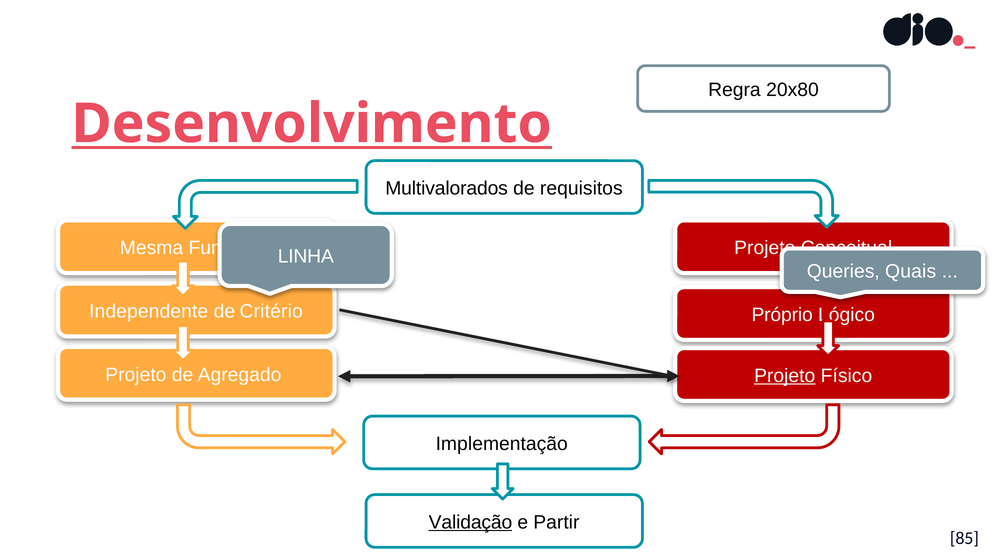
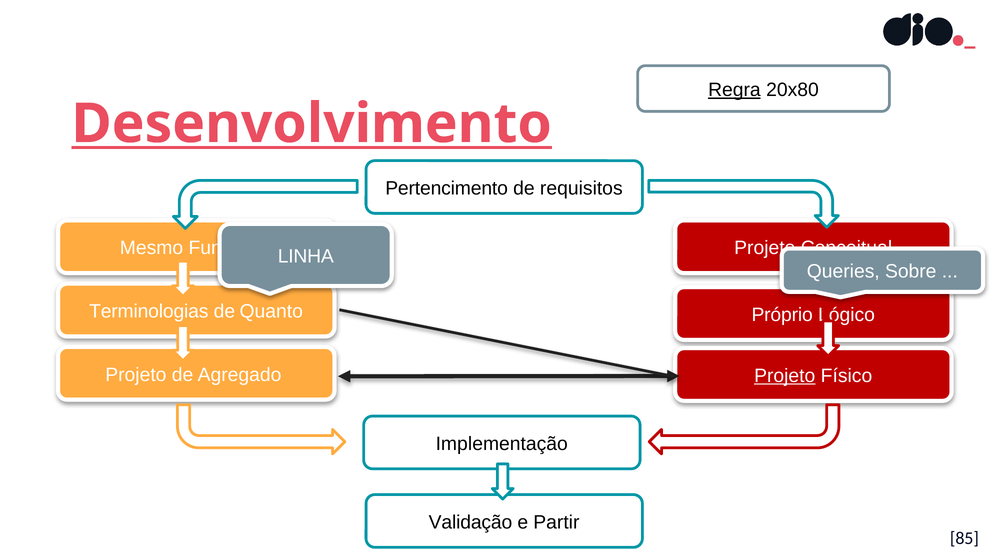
Regra underline: none -> present
Multivalorados: Multivalorados -> Pertencimento
Mesma: Mesma -> Mesmo
Quais: Quais -> Sobre
Independente: Independente -> Terminologias
Critério: Critério -> Quanto
Validação underline: present -> none
